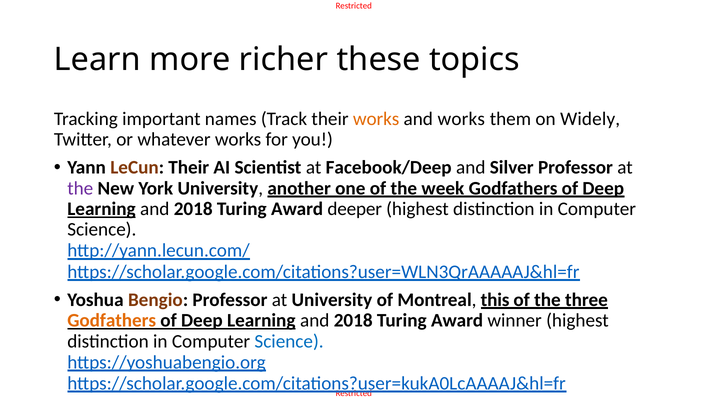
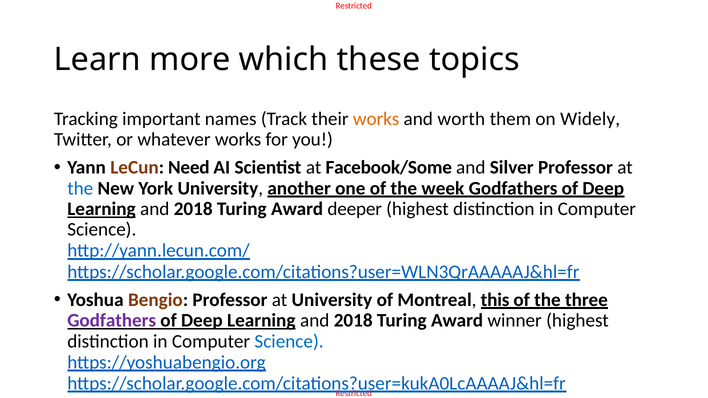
richer: richer -> which
and works: works -> worth
LeCun Their: Their -> Need
Facebook/Deep: Facebook/Deep -> Facebook/Some
the at (80, 188) colour: purple -> blue
Godfathers at (112, 321) colour: orange -> purple
